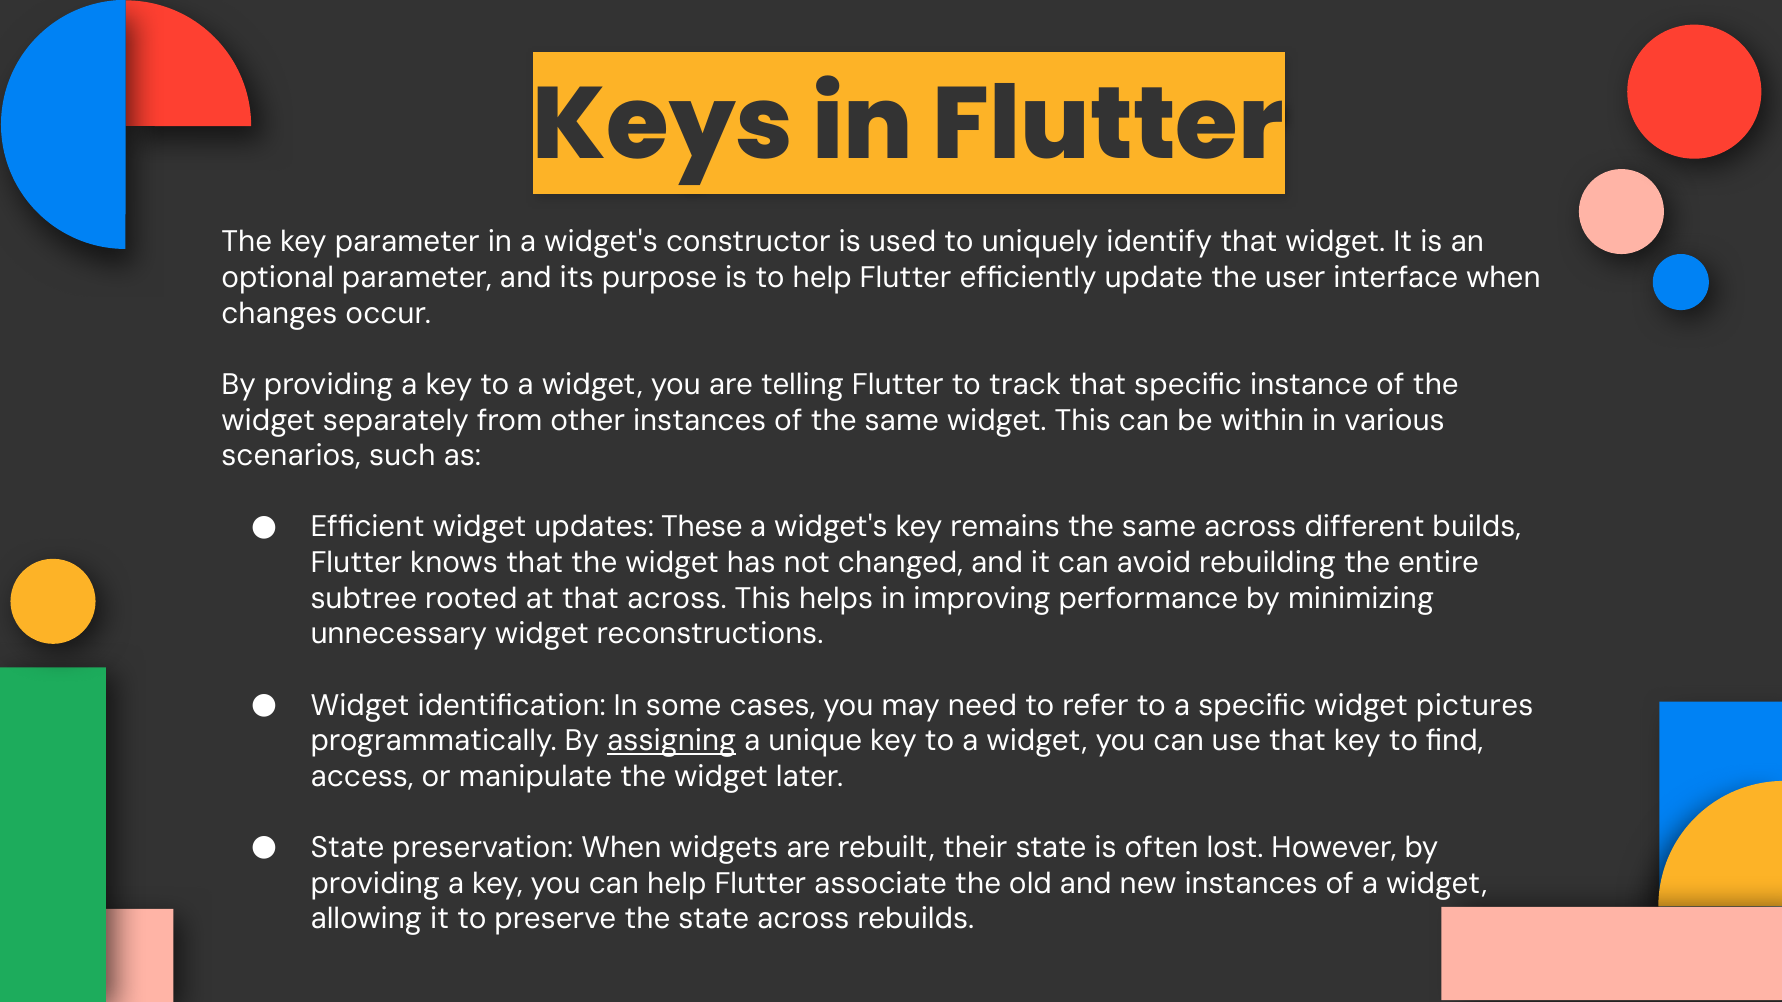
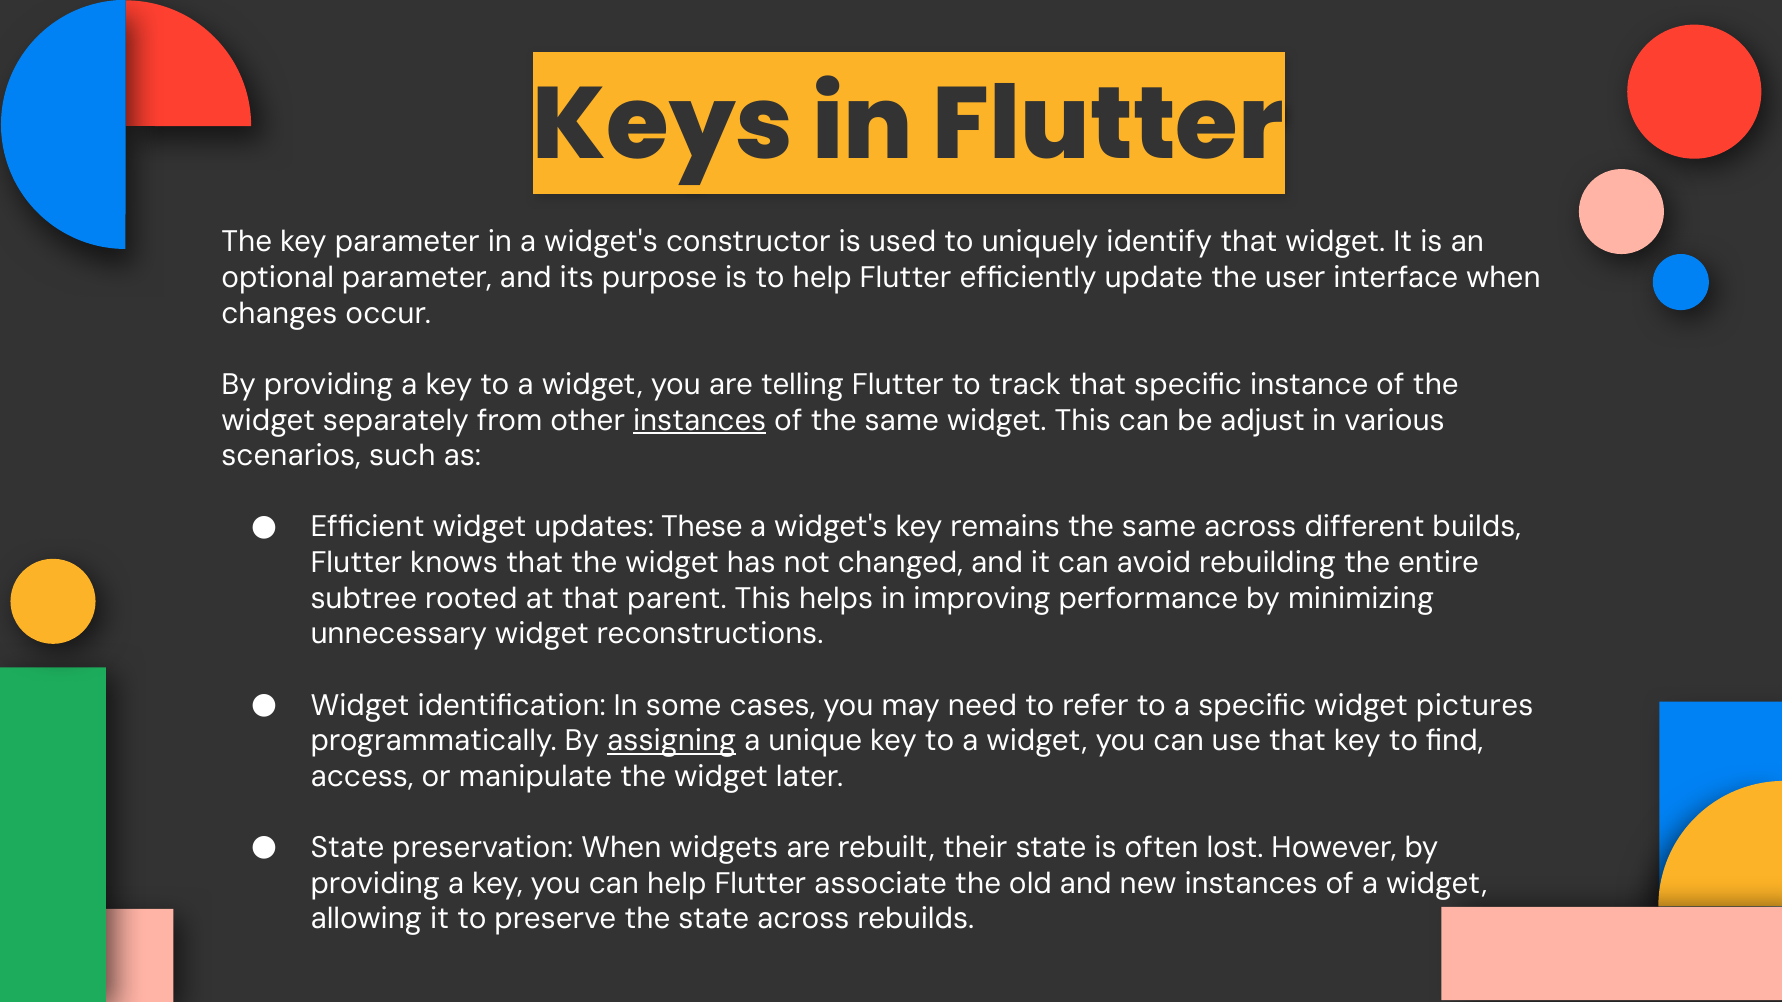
instances at (700, 420) underline: none -> present
within: within -> adjust
that across: across -> parent
